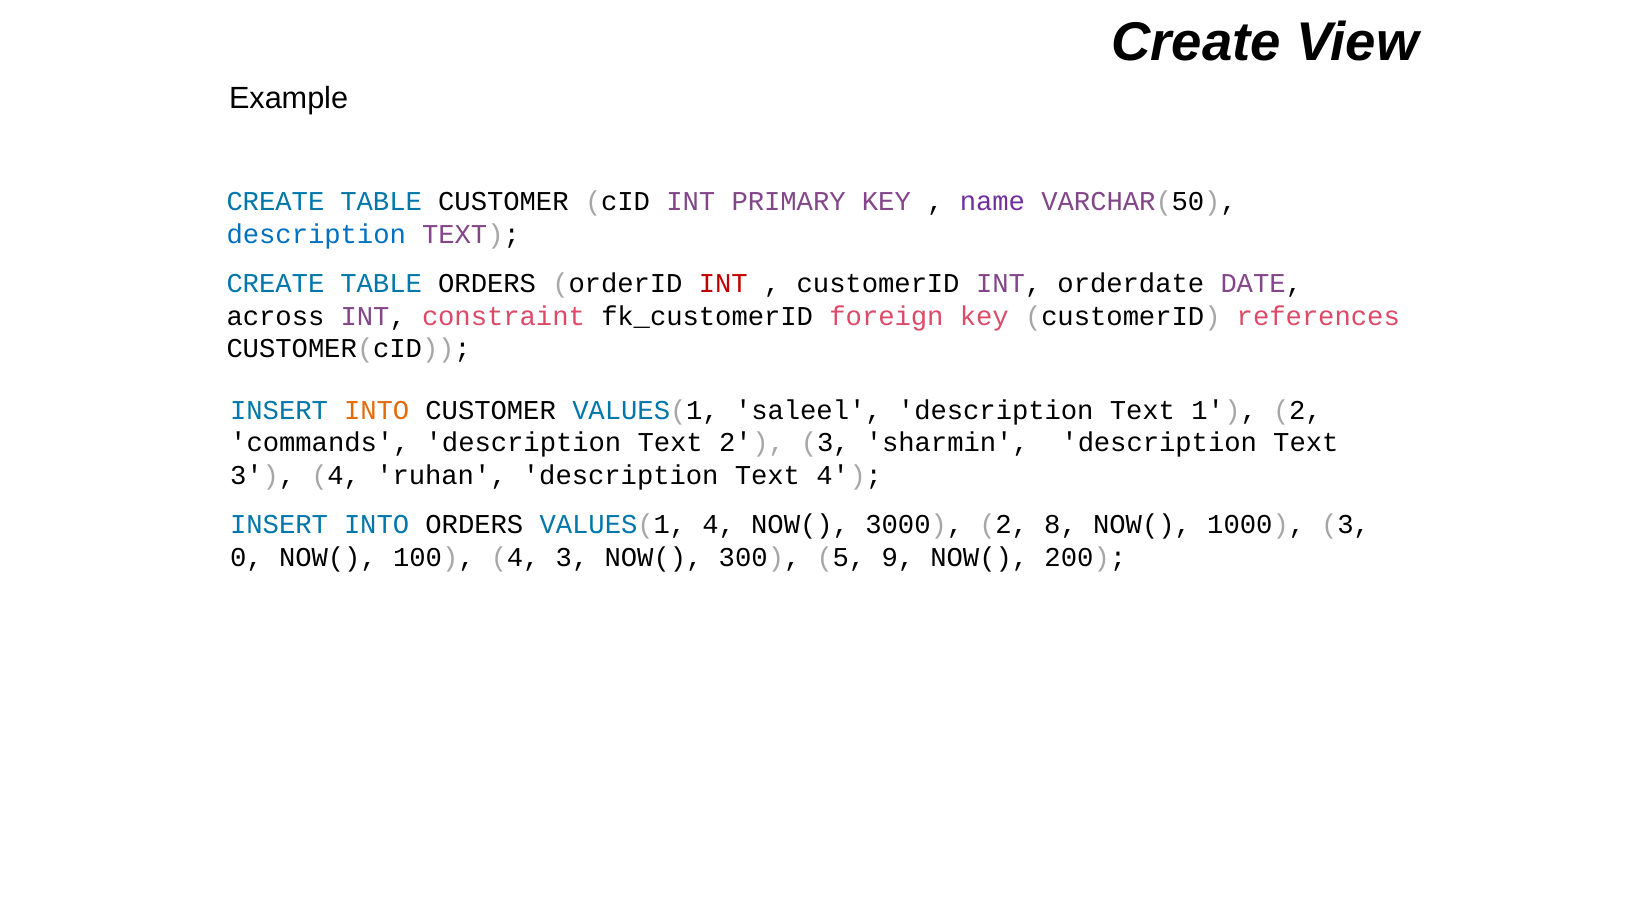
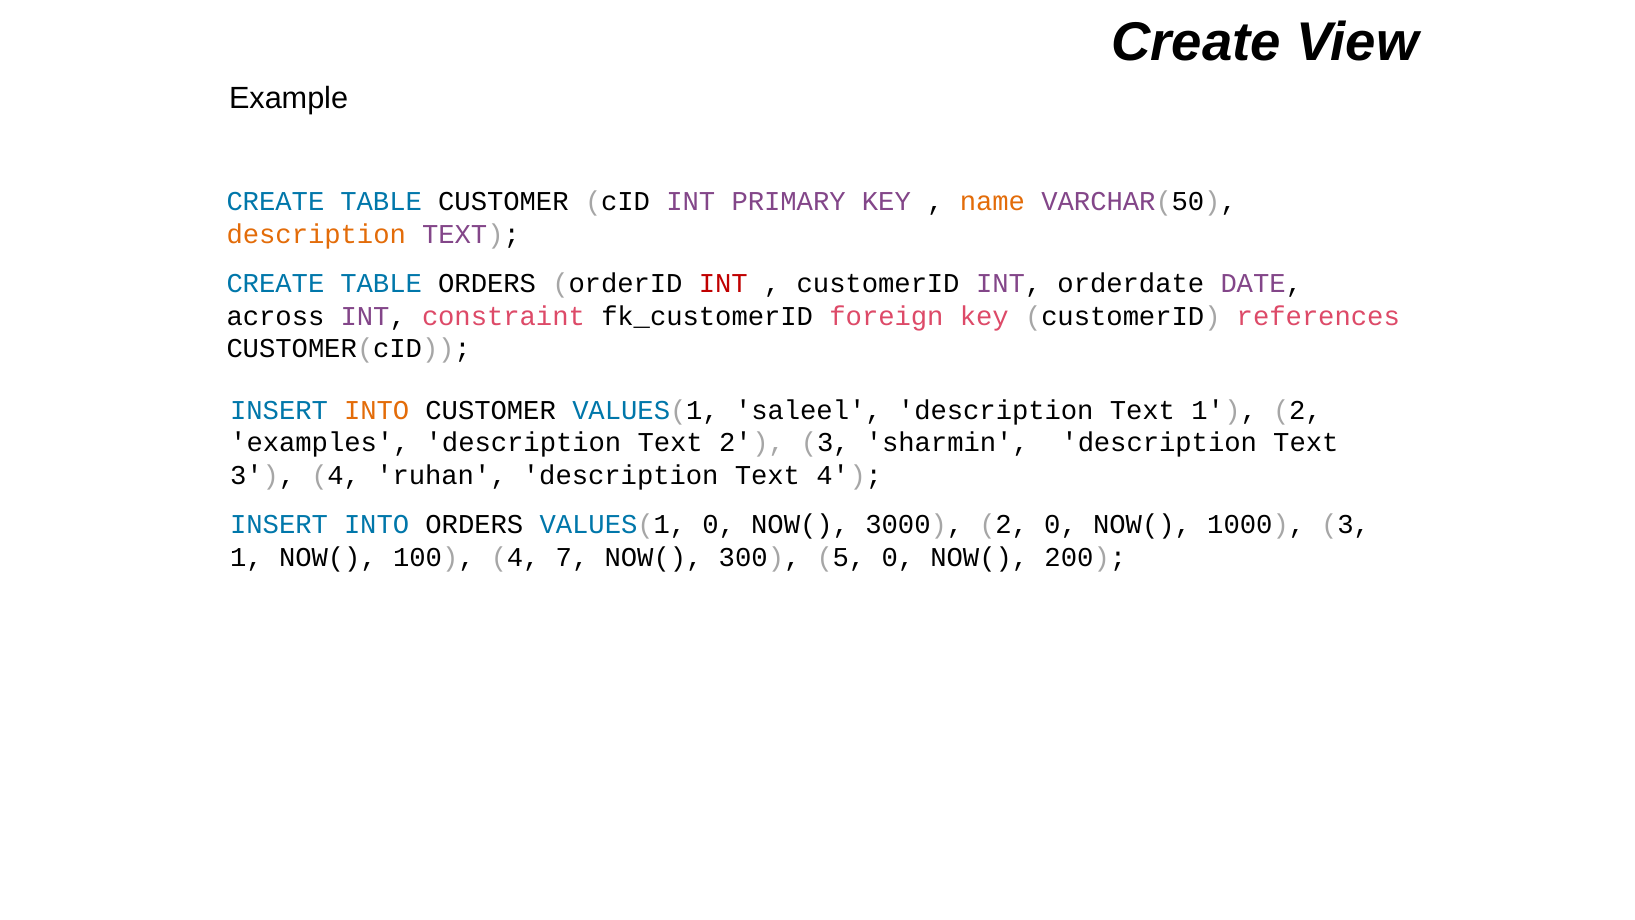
name colour: purple -> orange
description at (316, 234) colour: blue -> orange
commands: commands -> examples
VALUES(1 4: 4 -> 0
2 8: 8 -> 0
0 at (247, 557): 0 -> 1
4 3: 3 -> 7
5 9: 9 -> 0
